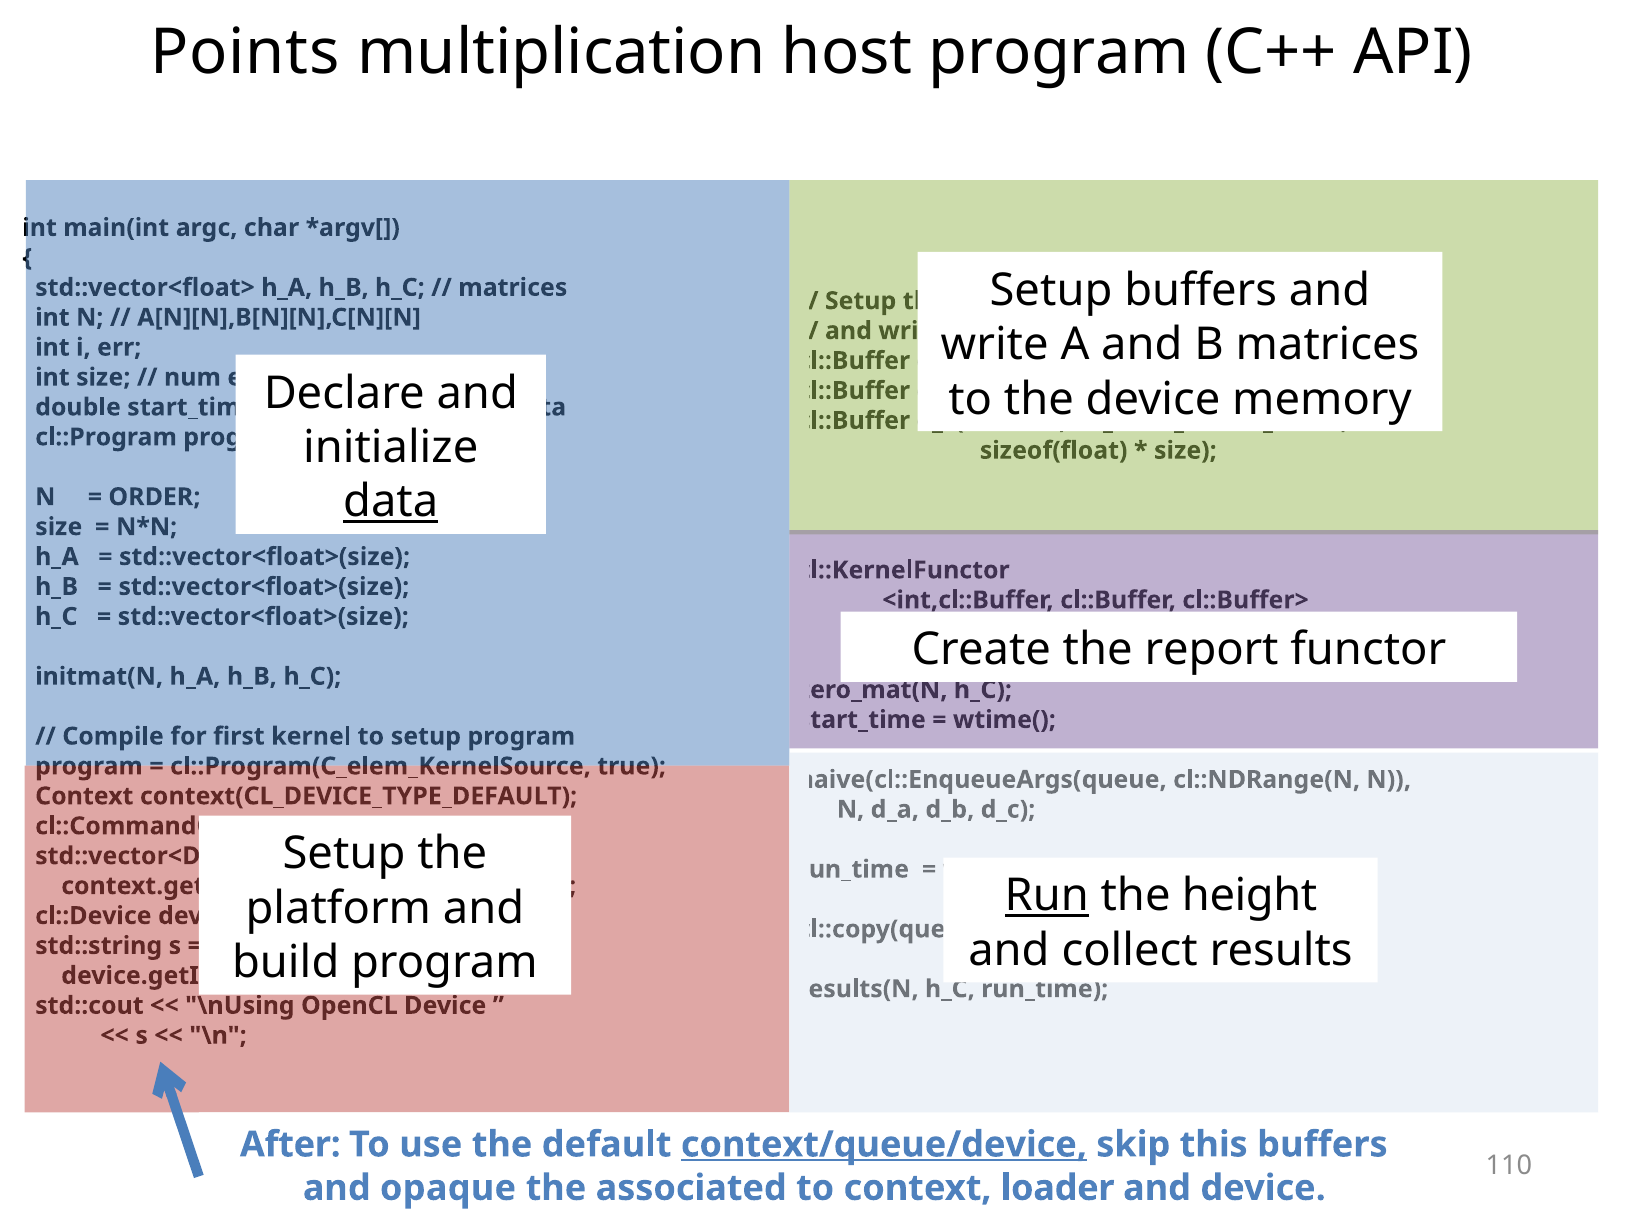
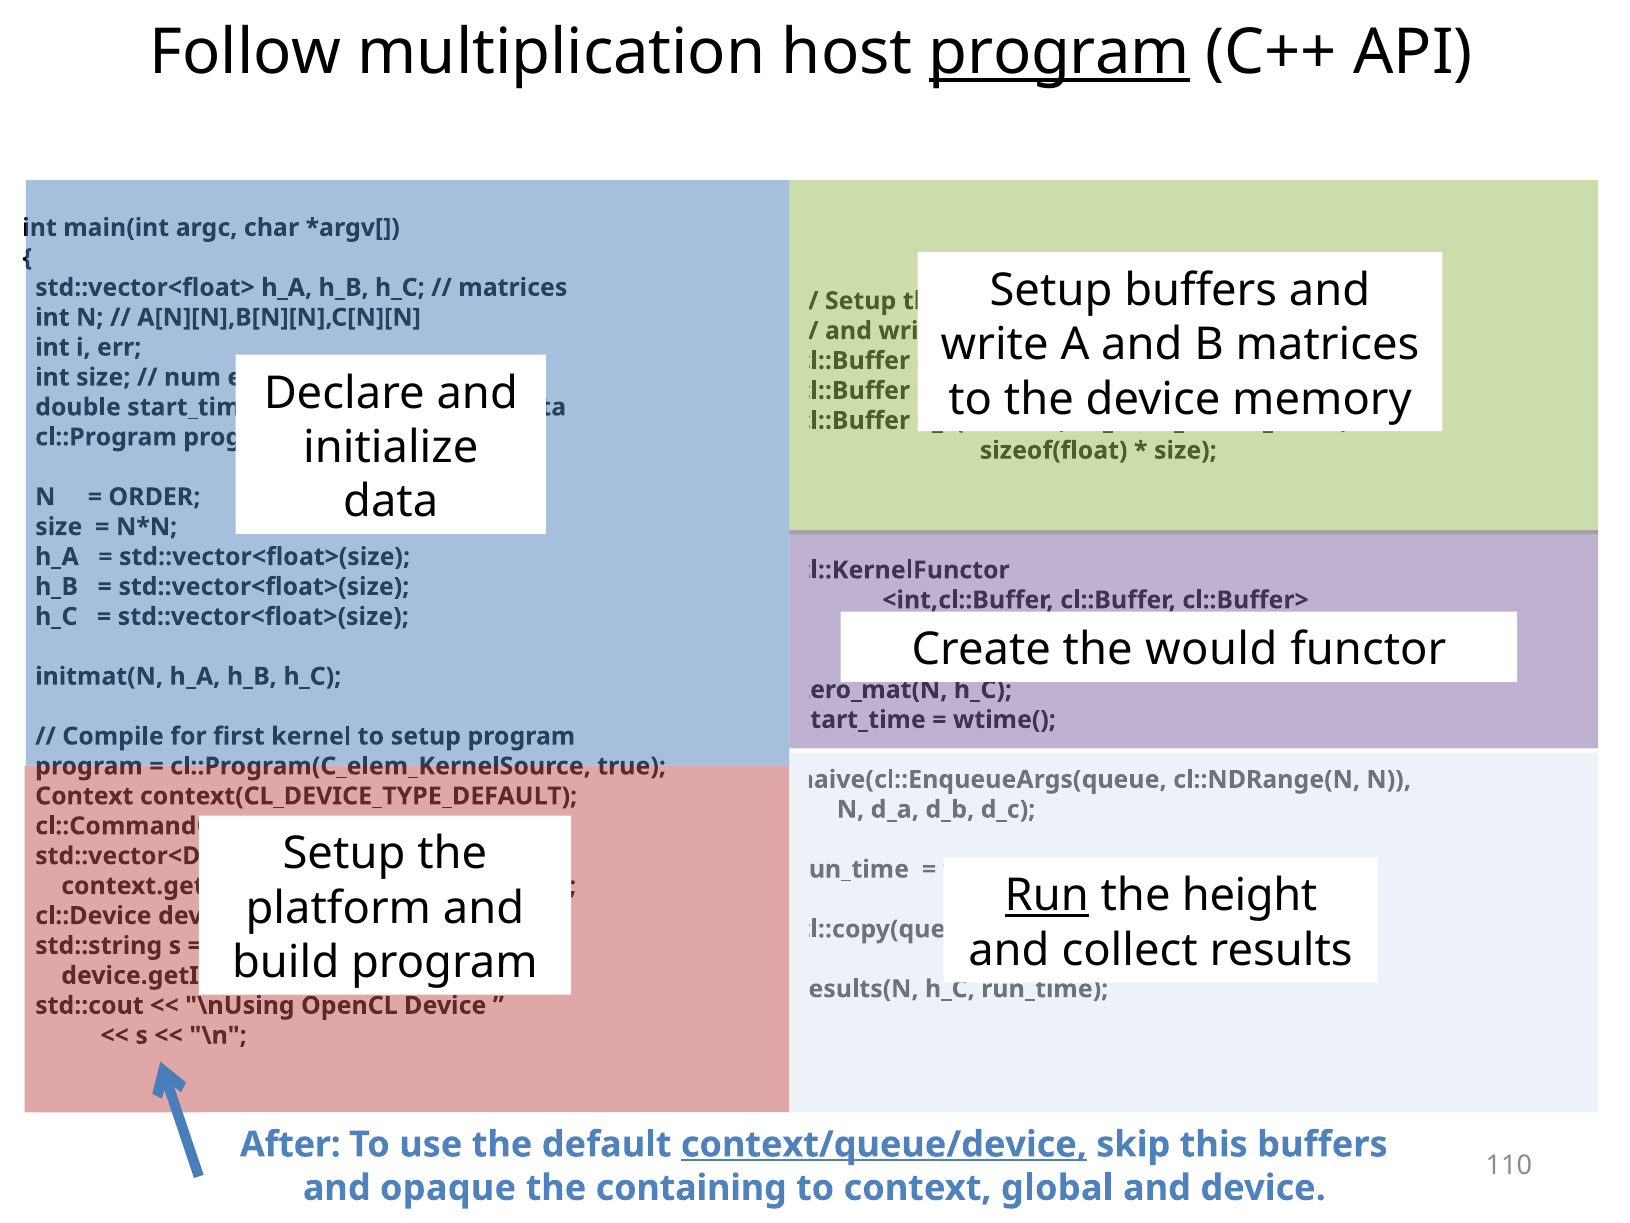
Points: Points -> Follow
program at (1059, 52) underline: none -> present
data at (391, 502) underline: present -> none
report: report -> would
associated: associated -> containing
context loader: loader -> global
